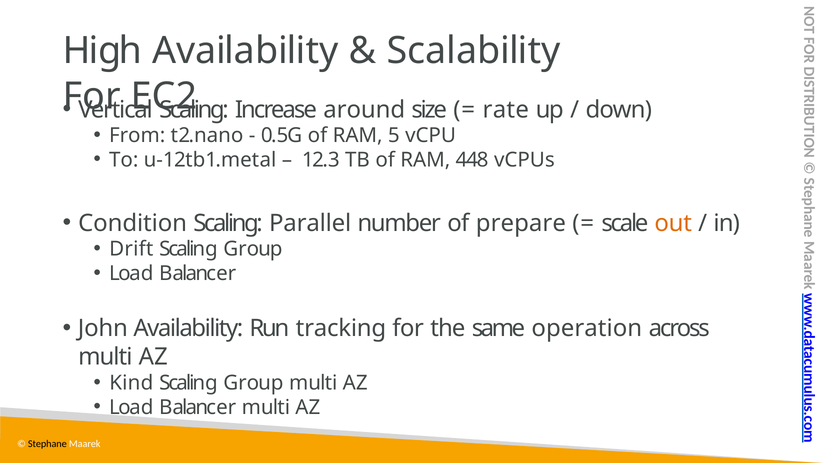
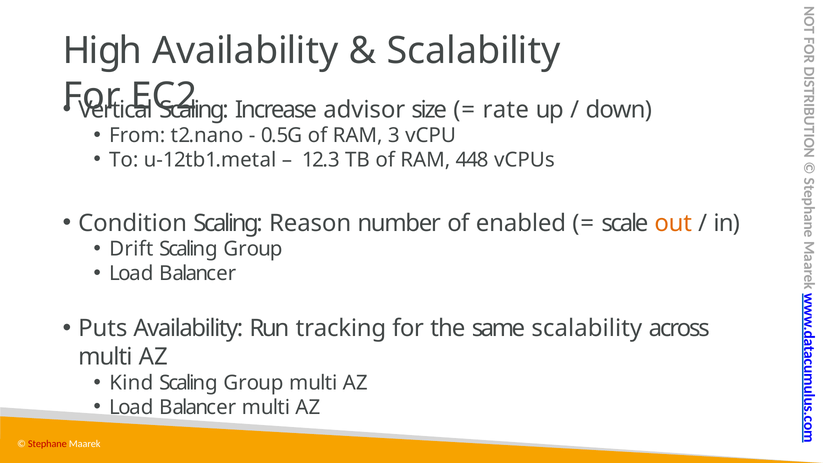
around: around -> advisor
5: 5 -> 3
Parallel: Parallel -> Reason
prepare: prepare -> enabled
John: John -> Puts
same operation: operation -> scalability
Stephane colour: black -> red
